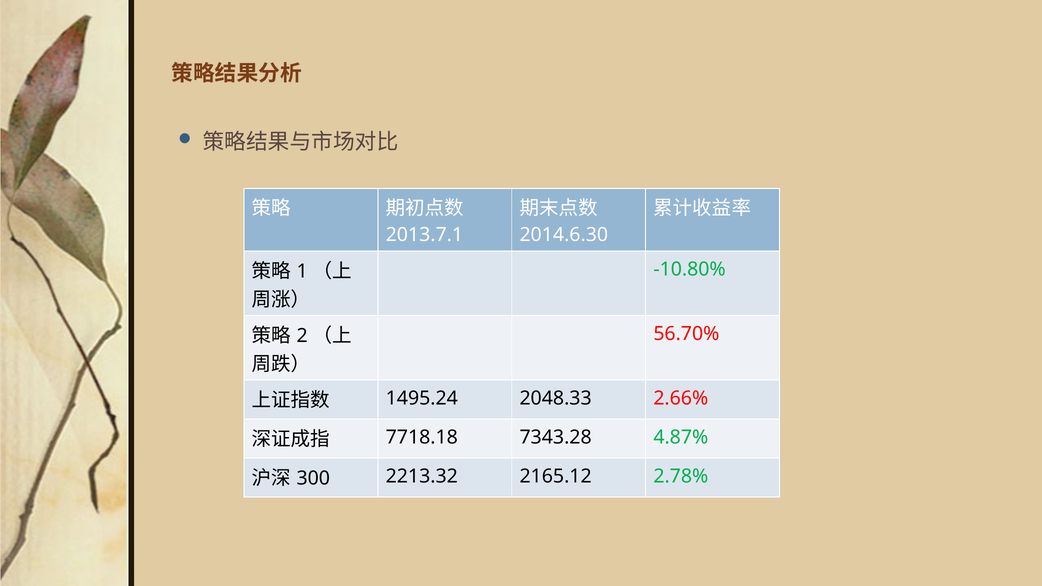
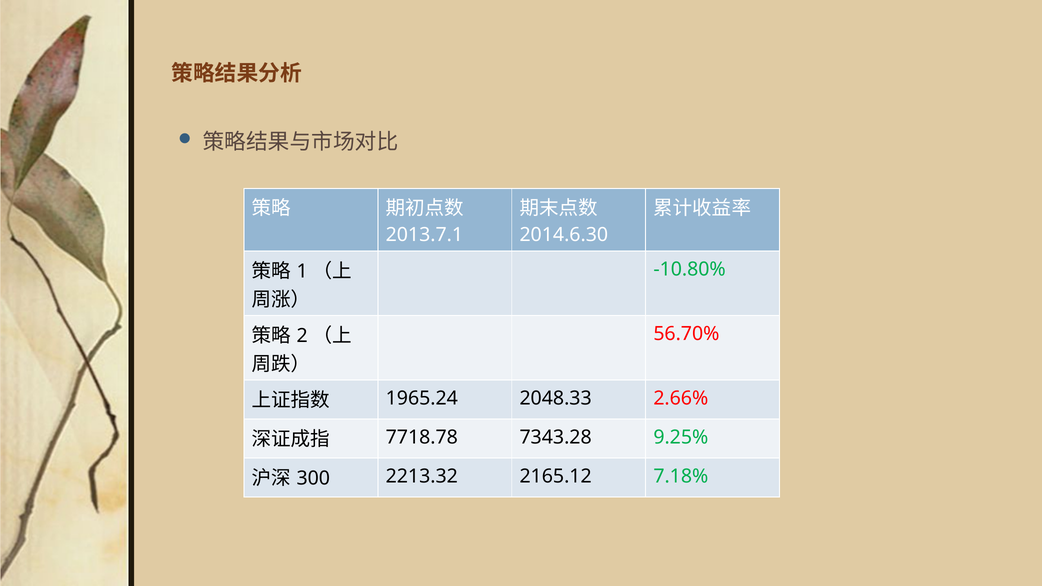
1495.24: 1495.24 -> 1965.24
7718.18: 7718.18 -> 7718.78
4.87%: 4.87% -> 9.25%
2.78%: 2.78% -> 7.18%
